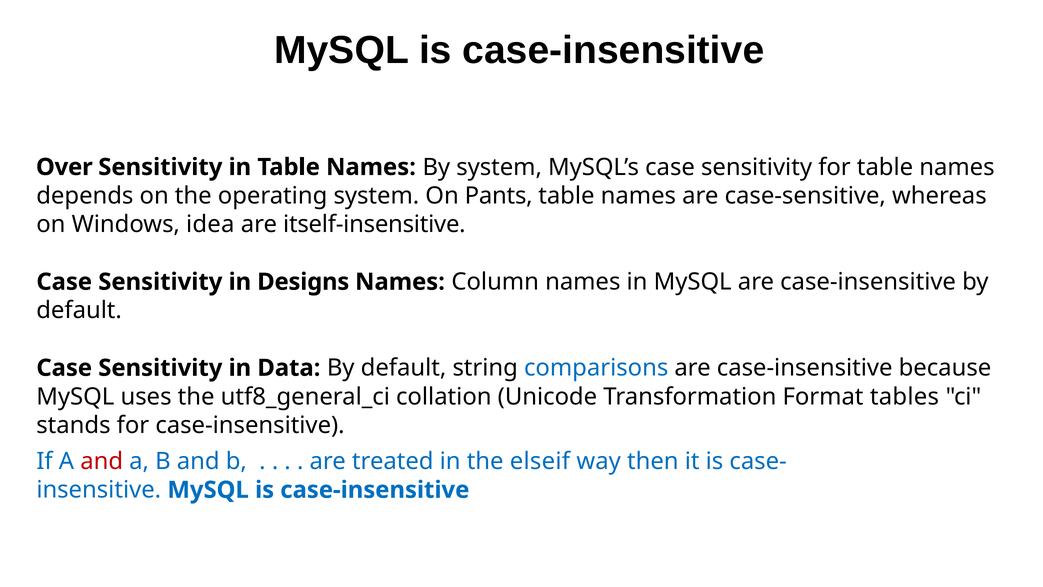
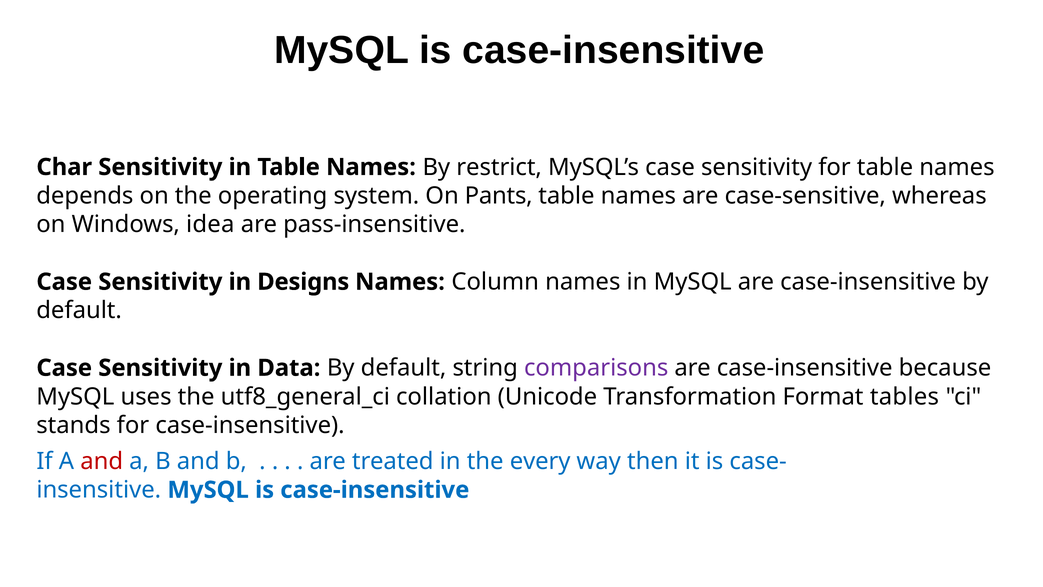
Over: Over -> Char
By system: system -> restrict
itself-insensitive: itself-insensitive -> pass-insensitive
comparisons colour: blue -> purple
elseif: elseif -> every
